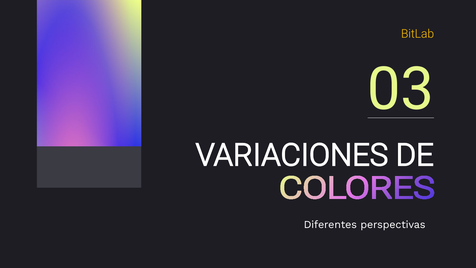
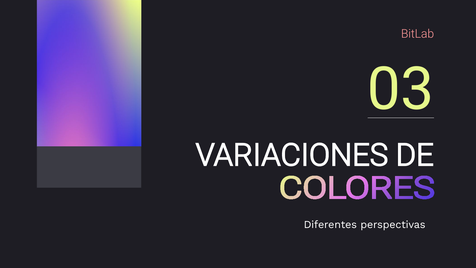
BitLab colour: yellow -> pink
